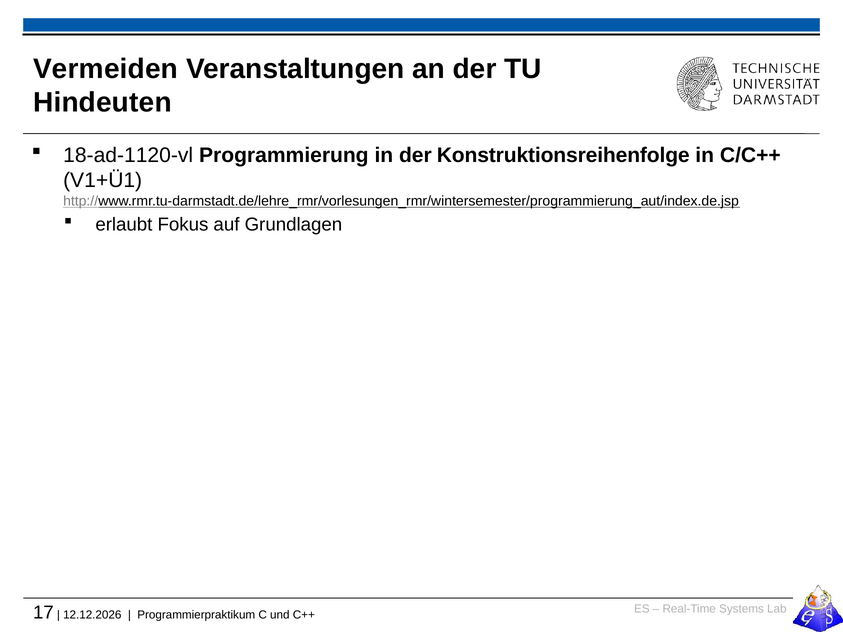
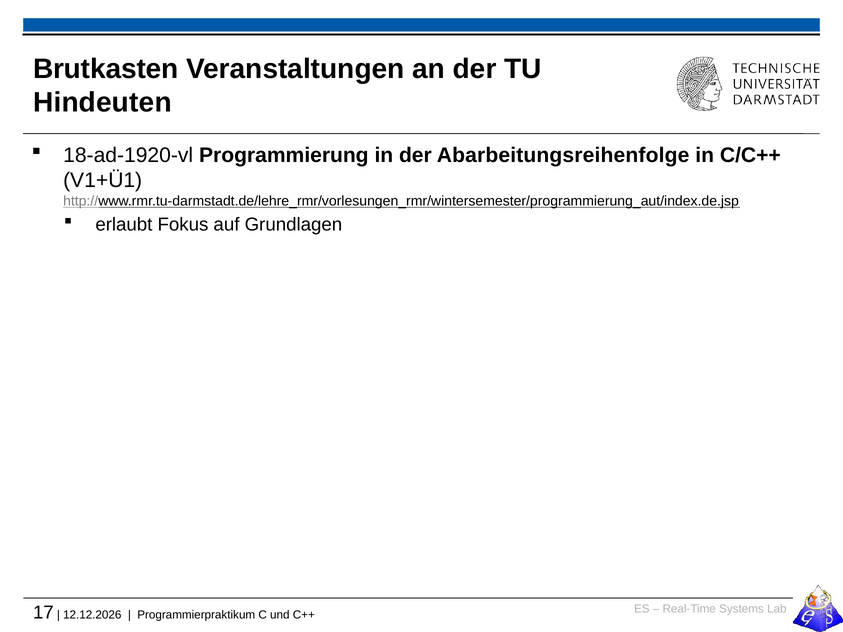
Vermeiden: Vermeiden -> Brutkasten
18-ad-1120-vl: 18-ad-1120-vl -> 18-ad-1920-vl
Konstruktionsreihenfolge: Konstruktionsreihenfolge -> Abarbeitungsreihenfolge
